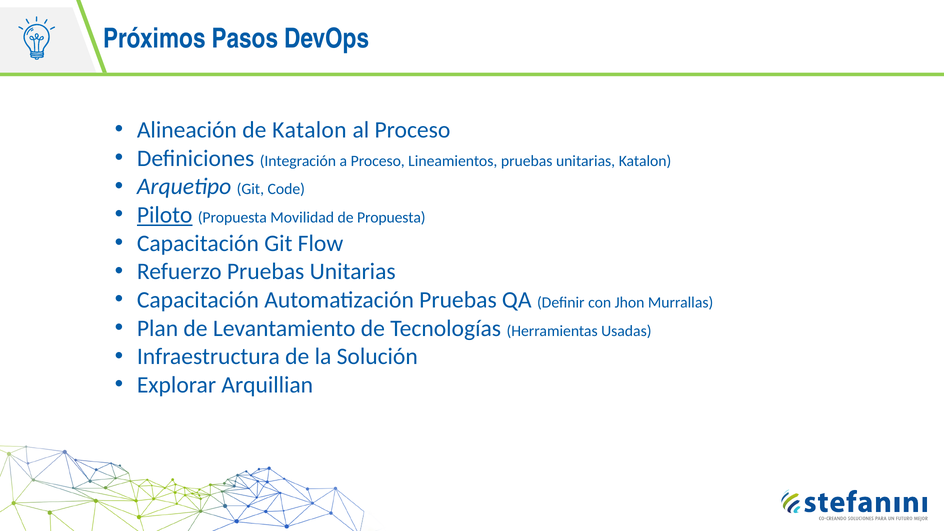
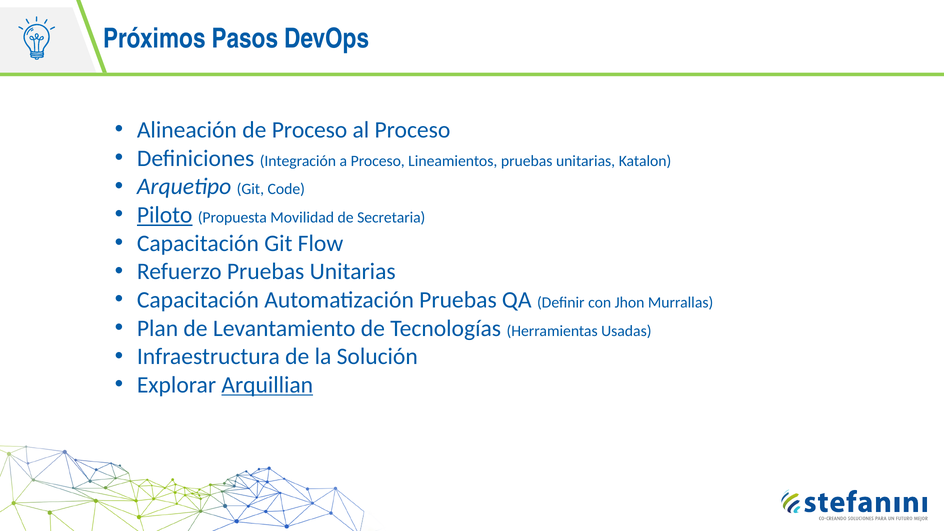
de Katalon: Katalon -> Proceso
de Propuesta: Propuesta -> Secretaria
Arquillian underline: none -> present
